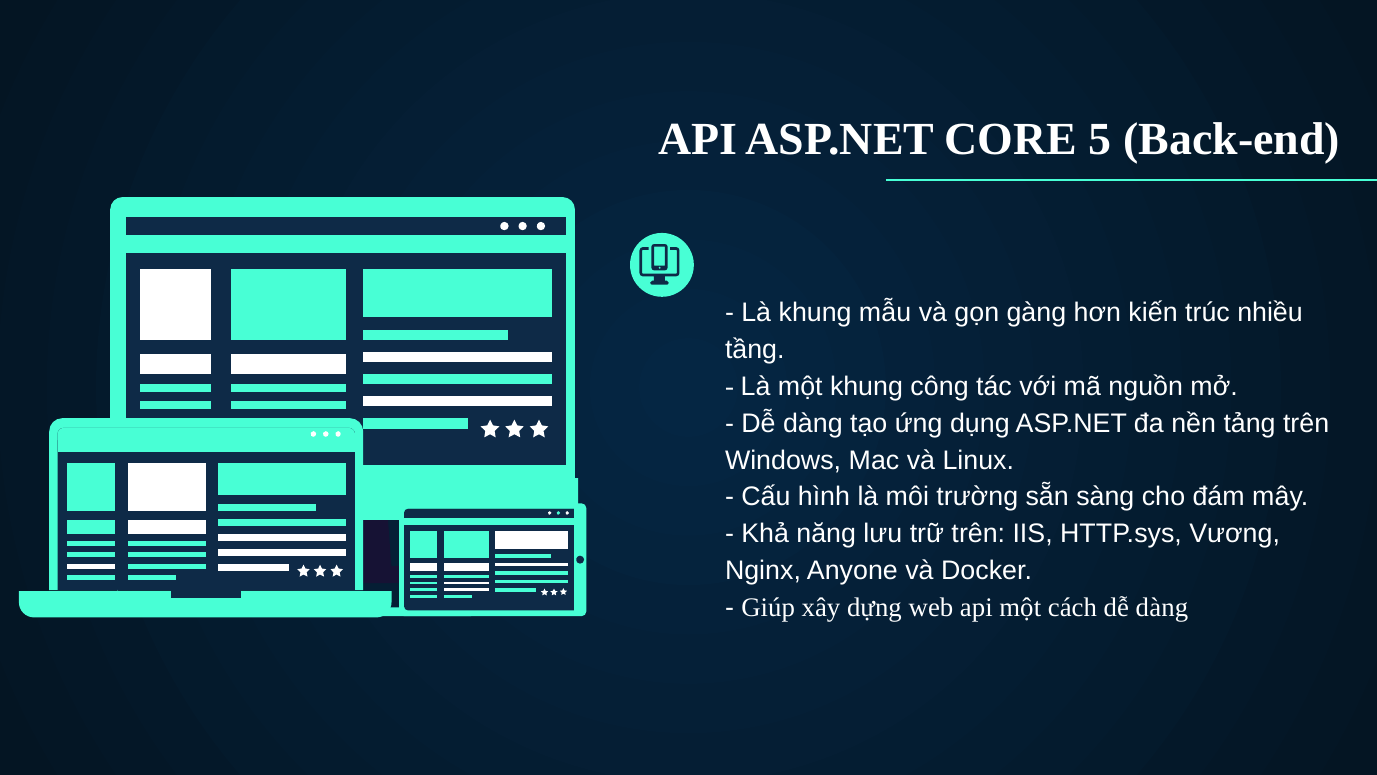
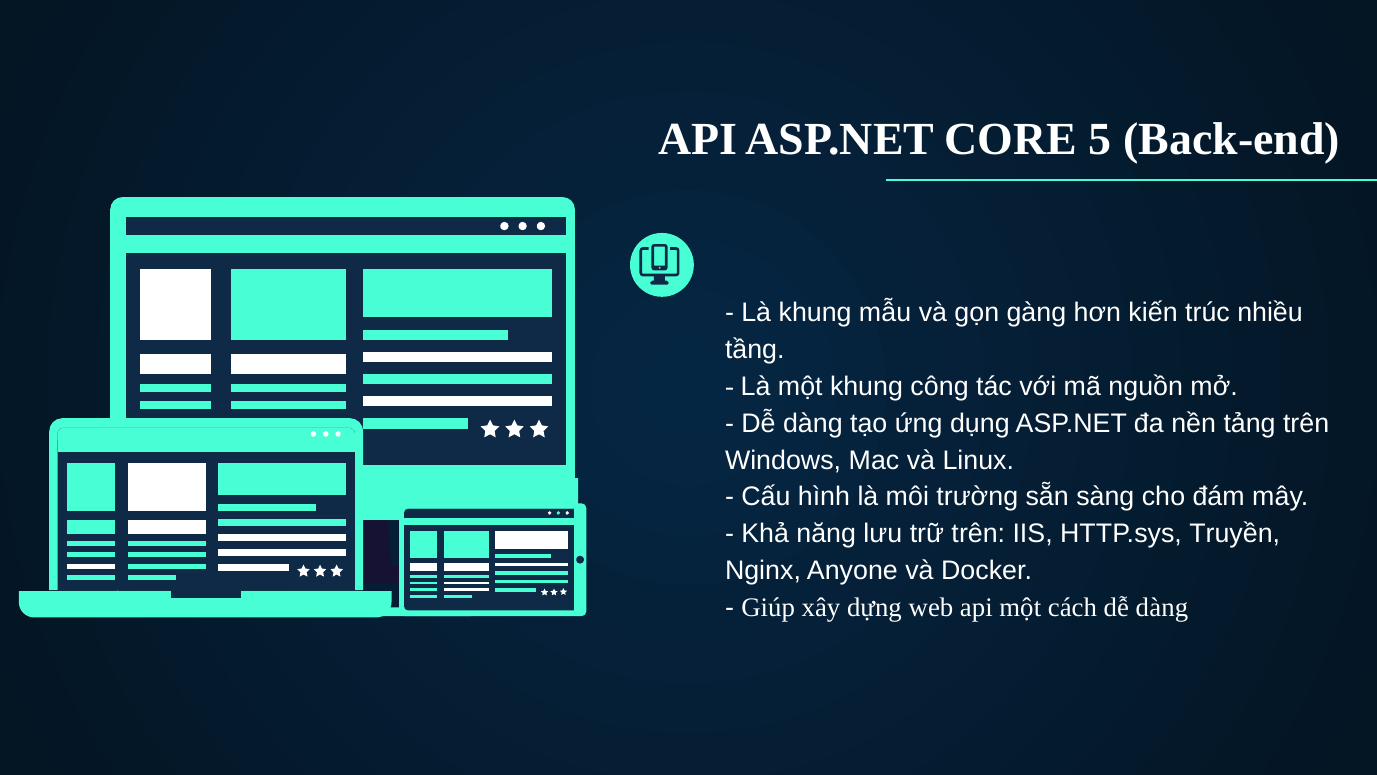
Vương: Vương -> Truyền
